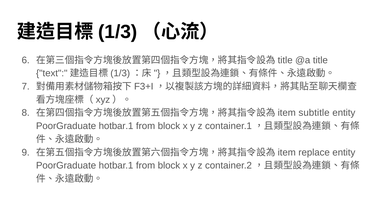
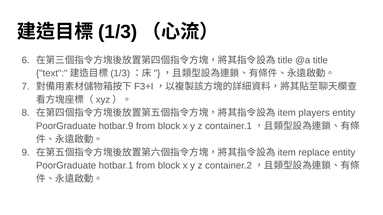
subtitle: subtitle -> players
hotbar.1 at (116, 126): hotbar.1 -> hotbar.9
